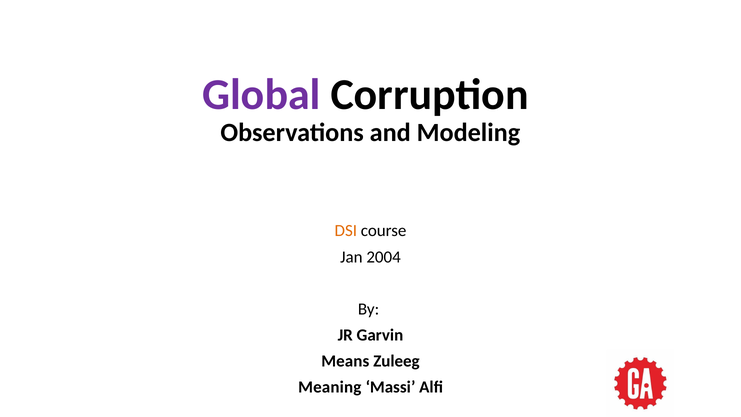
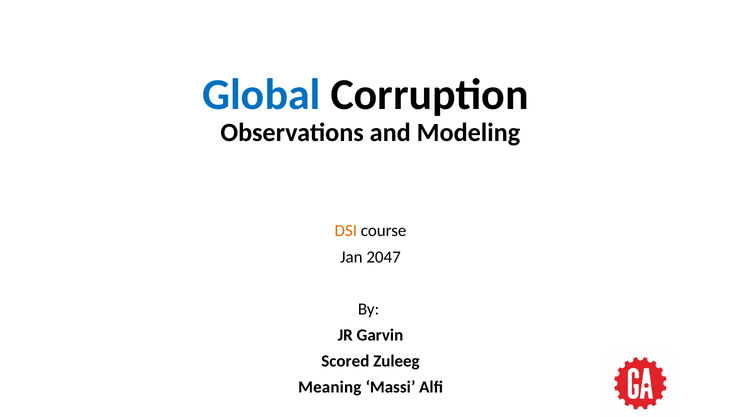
Global colour: purple -> blue
2004: 2004 -> 2047
Means: Means -> Scored
